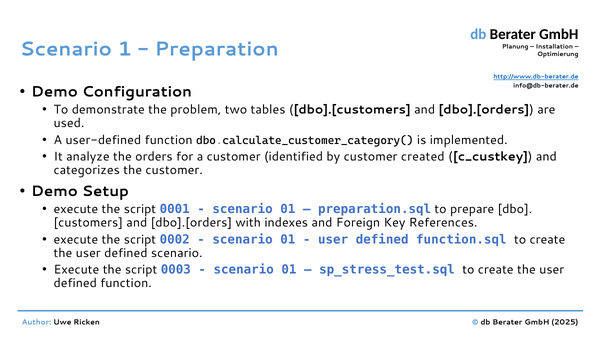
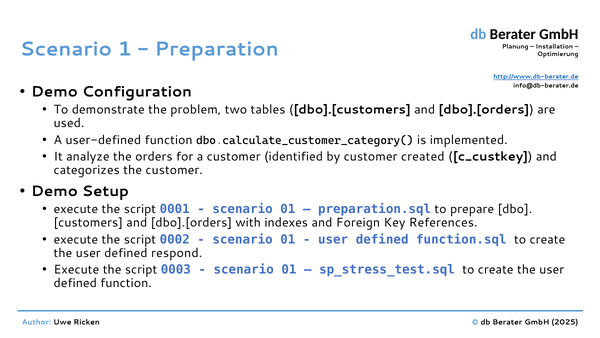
defined scenario: scenario -> respond
